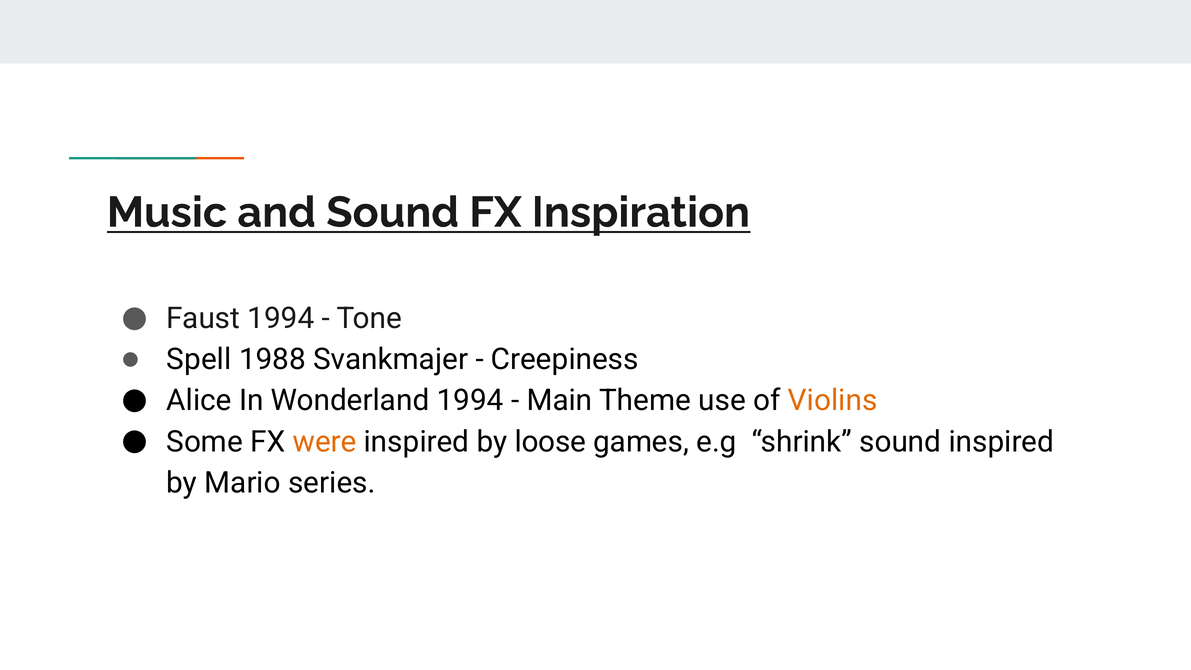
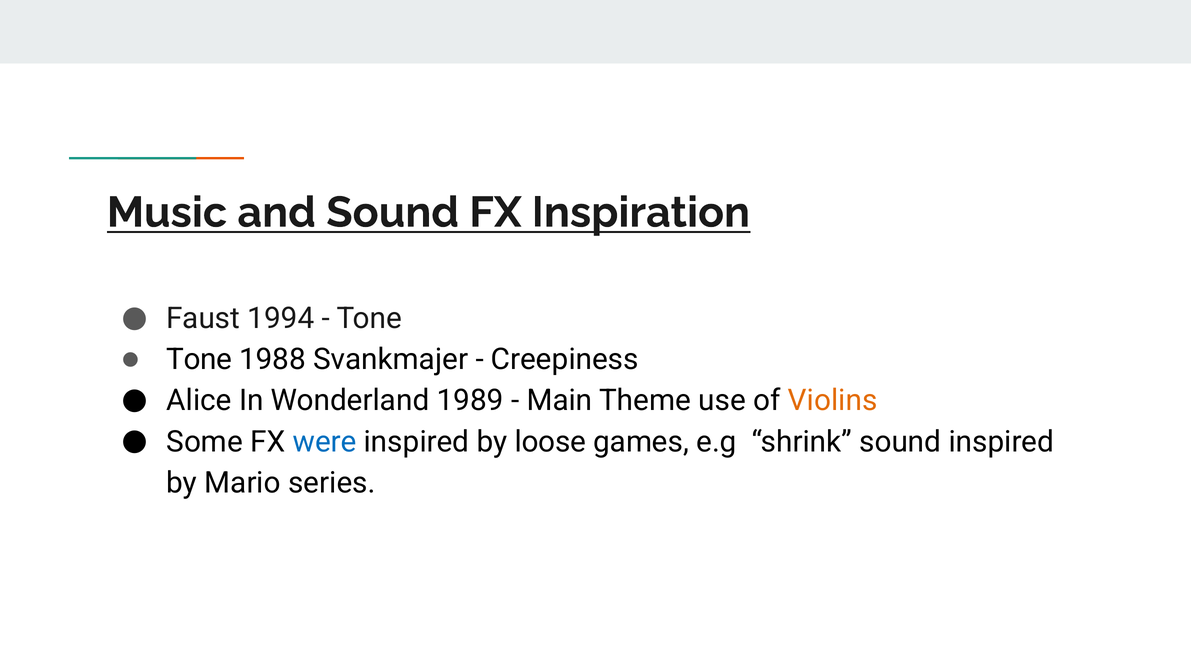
Spell at (199, 360): Spell -> Tone
Wonderland 1994: 1994 -> 1989
were colour: orange -> blue
